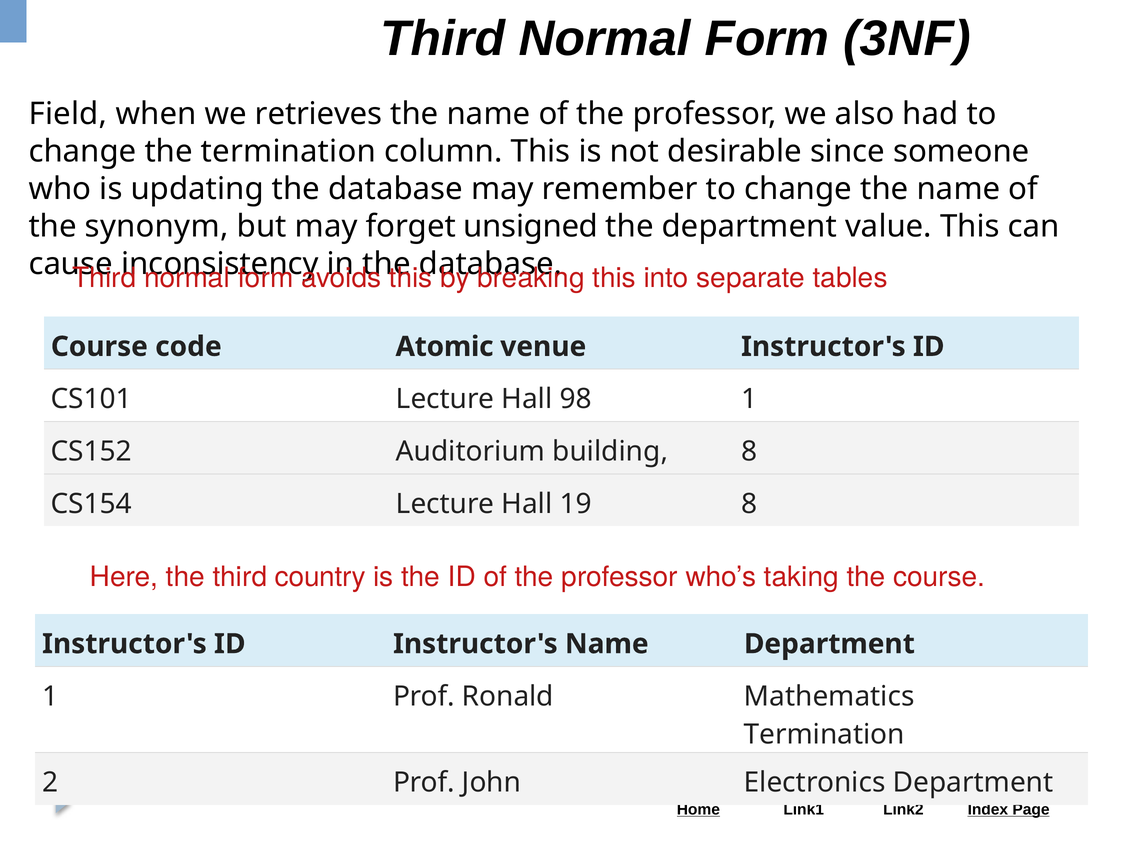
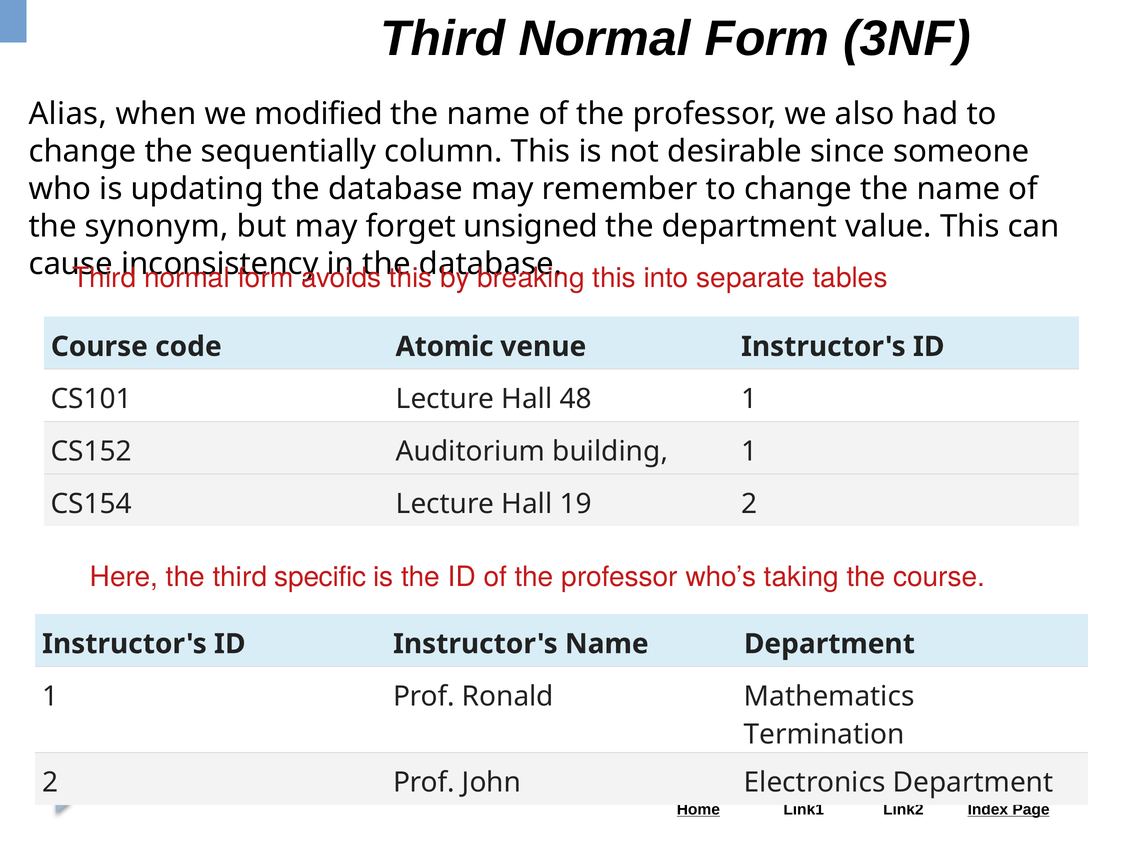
Field: Field -> Alias
retrieves: retrieves -> modified
the termination: termination -> sequentially
98: 98 -> 48
building 8: 8 -> 1
19 8: 8 -> 2
country: country -> specific
